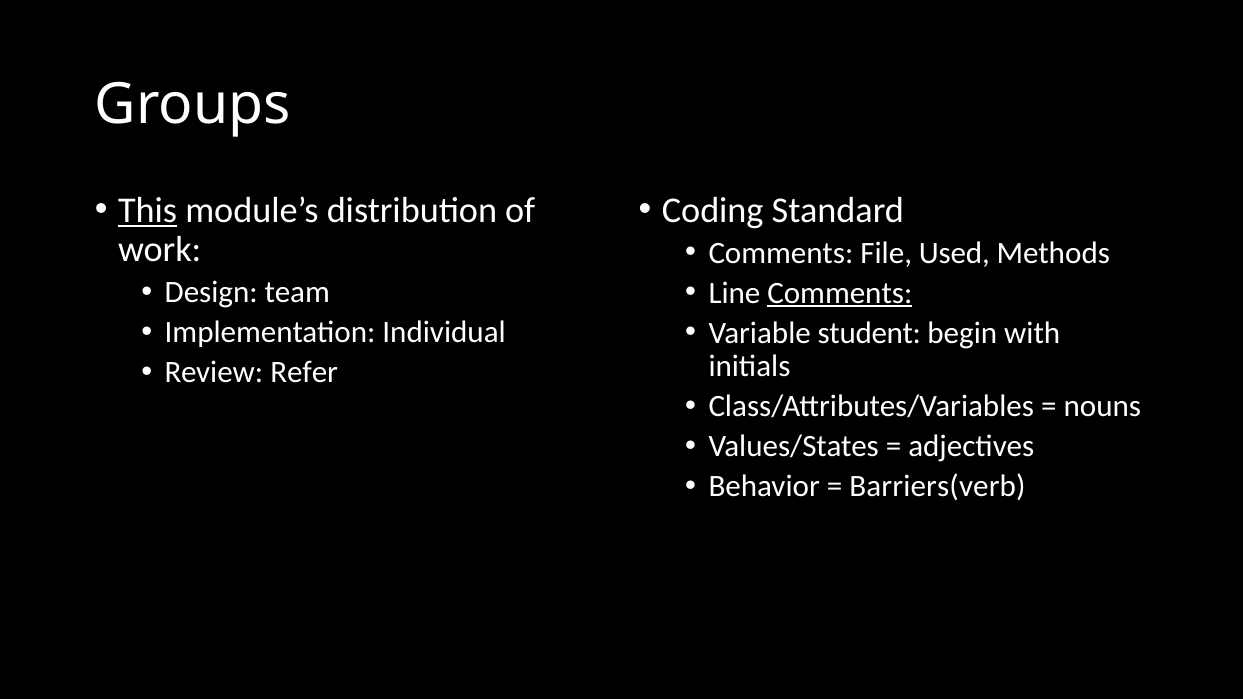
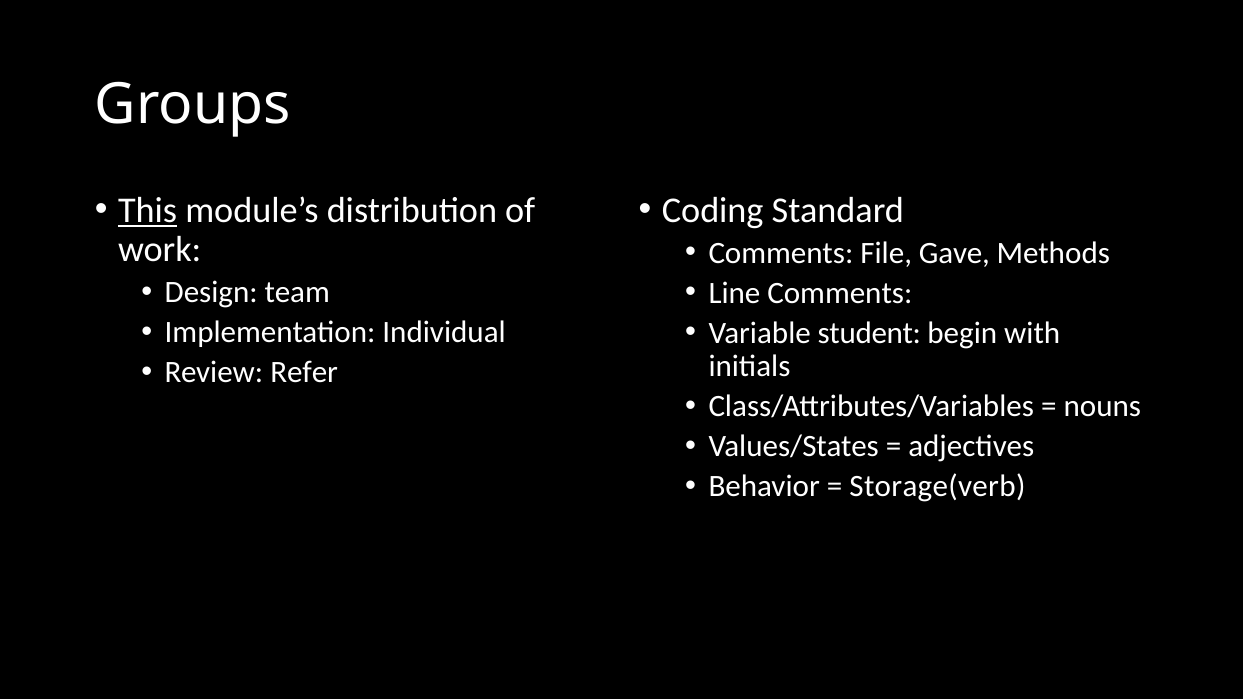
Used: Used -> Gave
Comments at (840, 293) underline: present -> none
Barriers(verb: Barriers(verb -> Storage(verb
